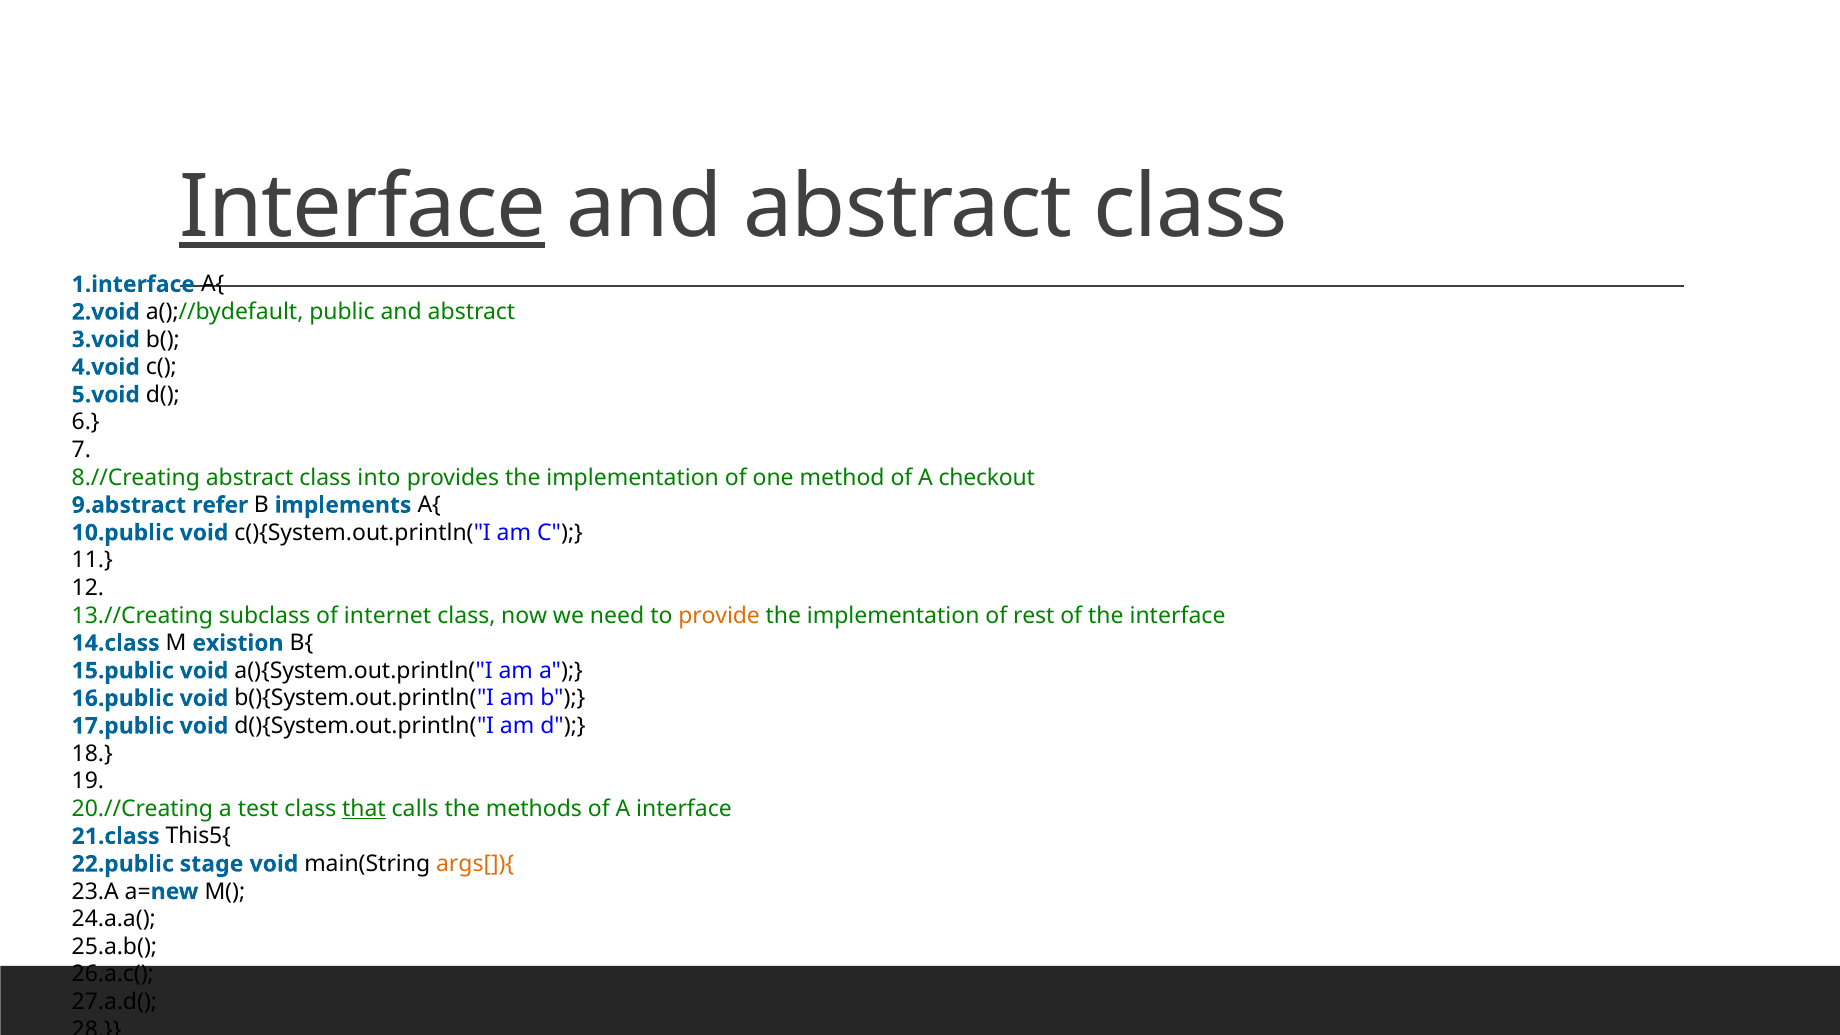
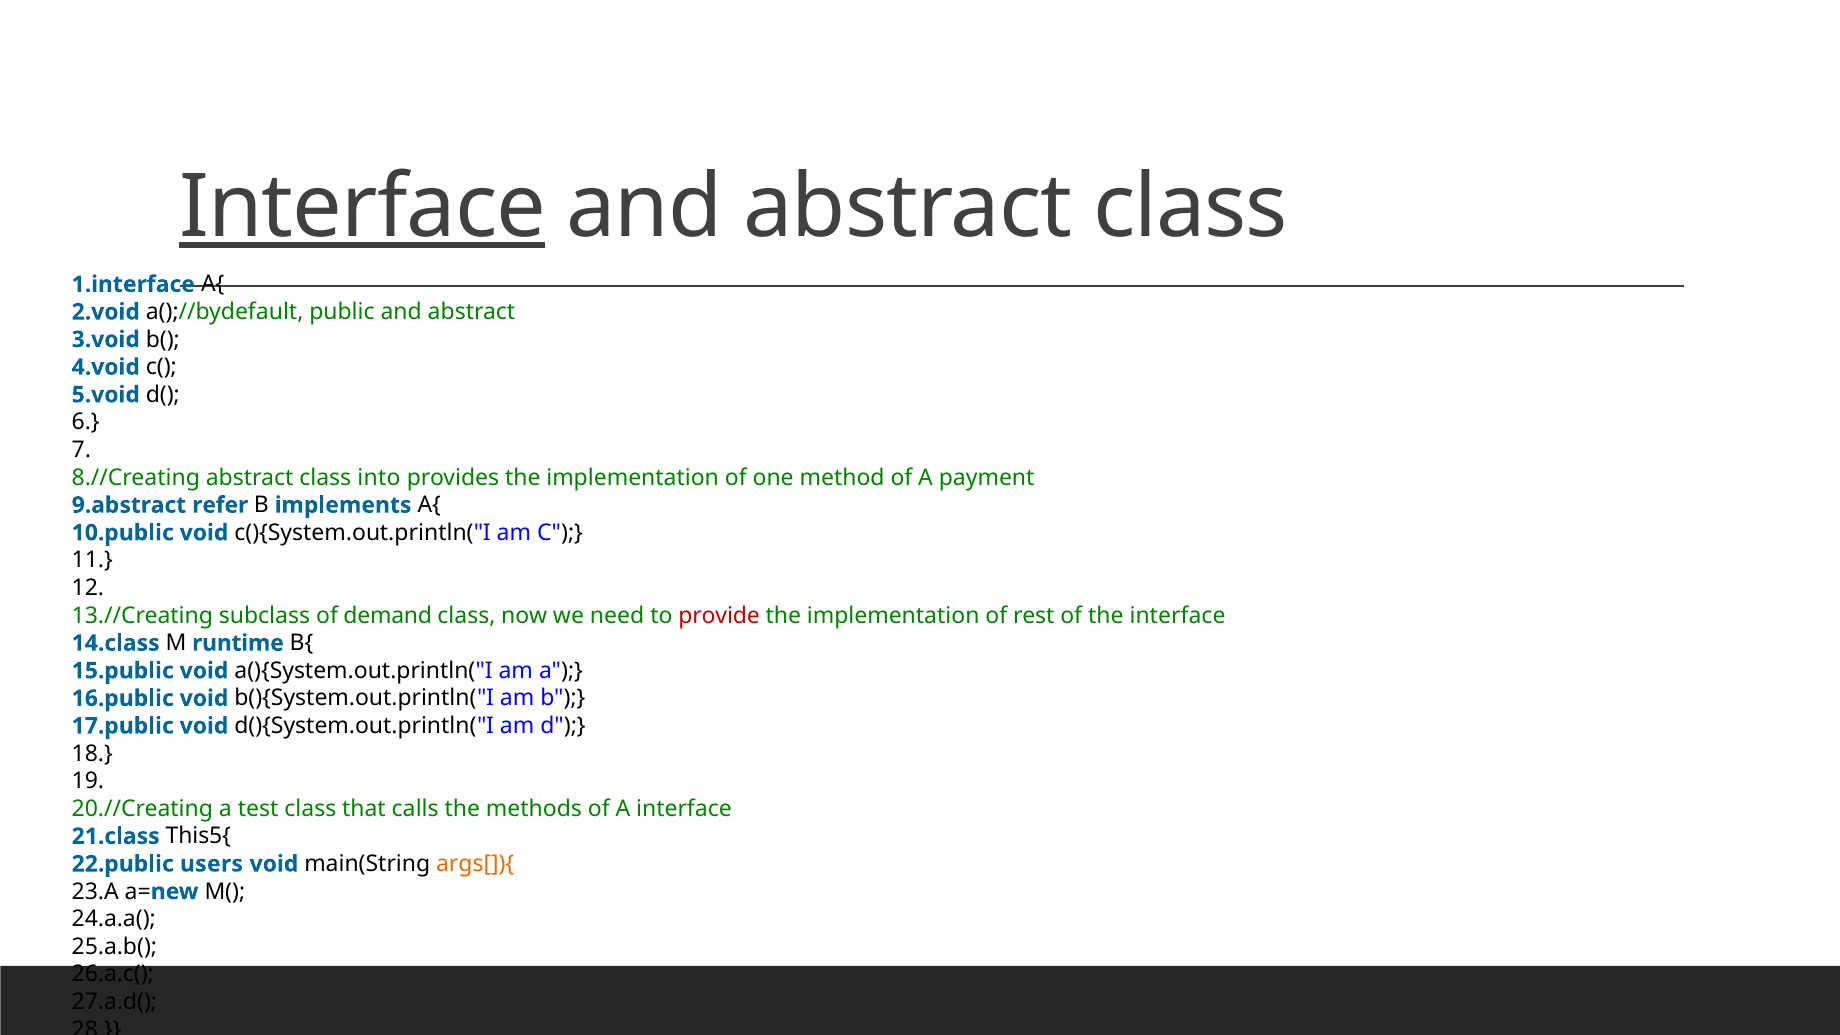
checkout: checkout -> payment
internet: internet -> demand
provide colour: orange -> red
existion: existion -> runtime
that underline: present -> none
stage: stage -> users
